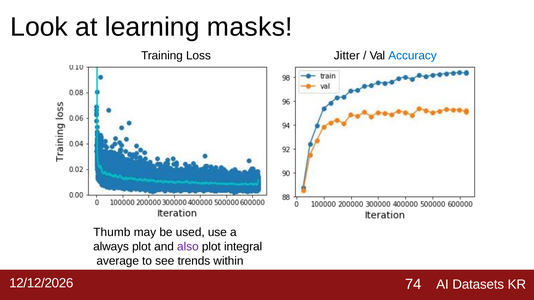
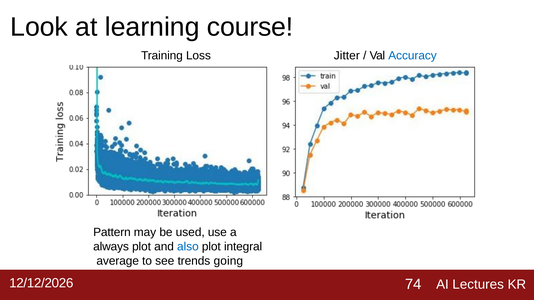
masks: masks -> course
Thumb: Thumb -> Pattern
also colour: purple -> blue
within: within -> going
Datasets: Datasets -> Lectures
